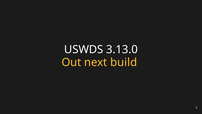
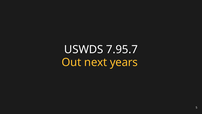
3.13.0: 3.13.0 -> 7.95.7
build: build -> years
